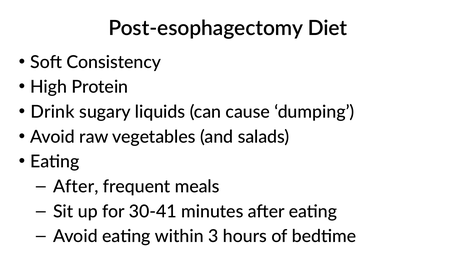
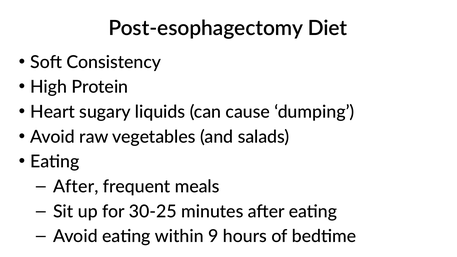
Drink: Drink -> Heart
30-41: 30-41 -> 30-25
3: 3 -> 9
